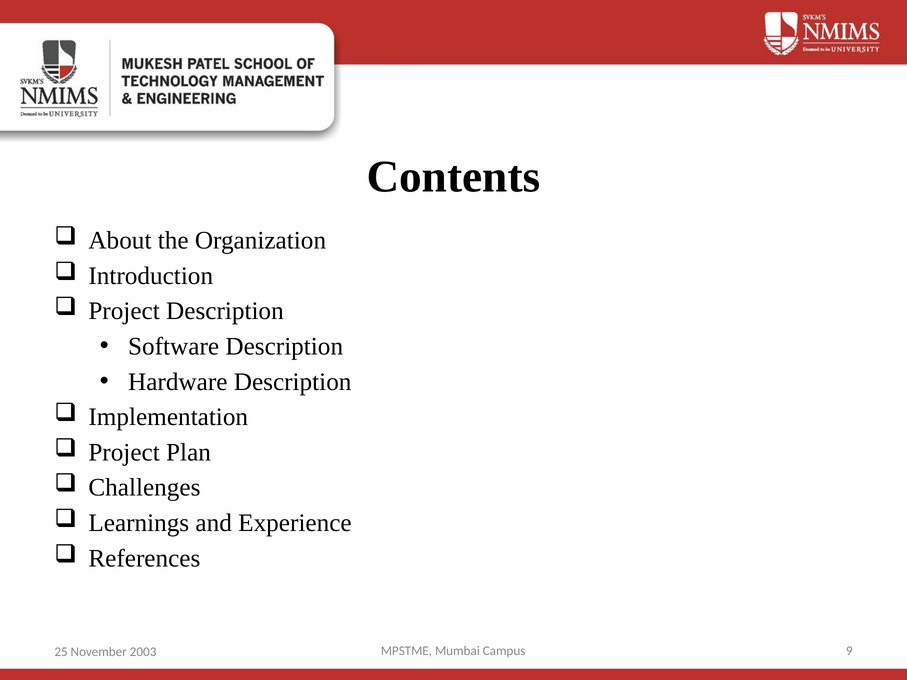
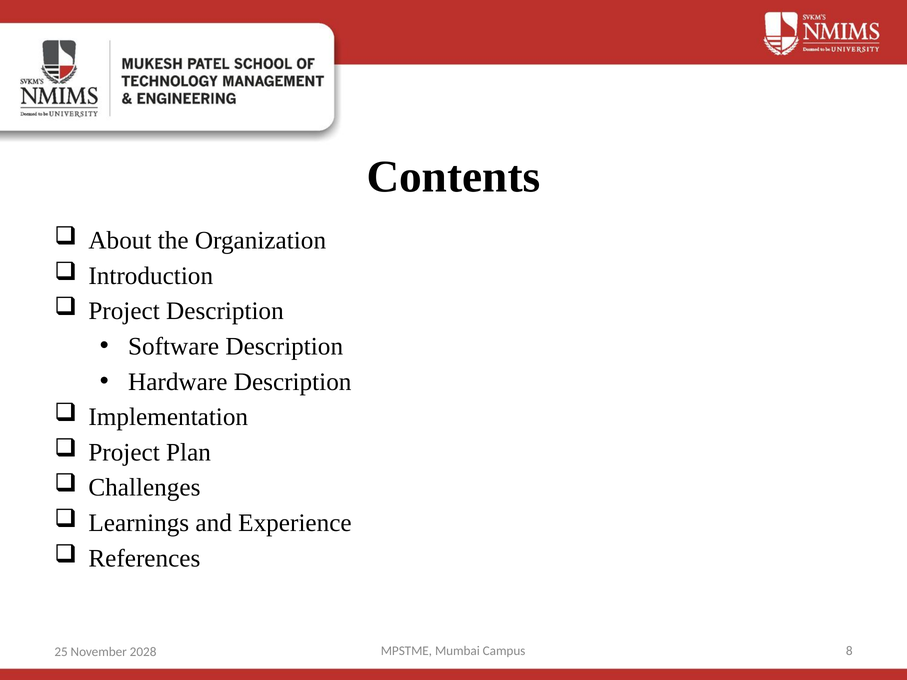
2003: 2003 -> 2028
9: 9 -> 8
